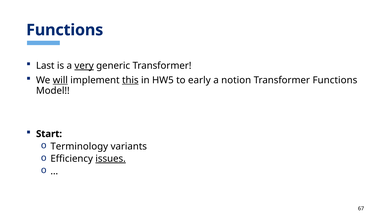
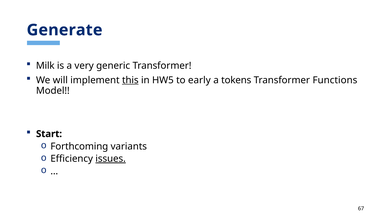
Functions at (65, 30): Functions -> Generate
Last: Last -> Milk
very underline: present -> none
will underline: present -> none
notion: notion -> tokens
Terminology: Terminology -> Forthcoming
